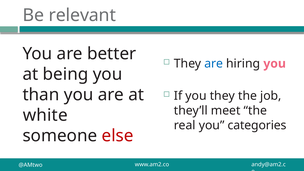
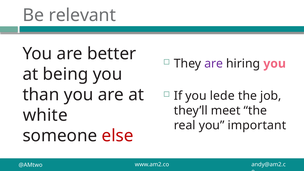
are at (214, 64) colour: blue -> purple
you they: they -> lede
categories: categories -> important
